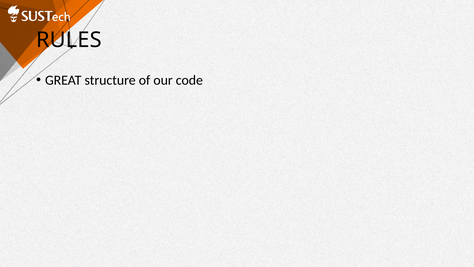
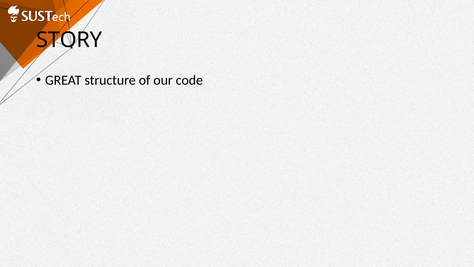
RULES: RULES -> STORY
